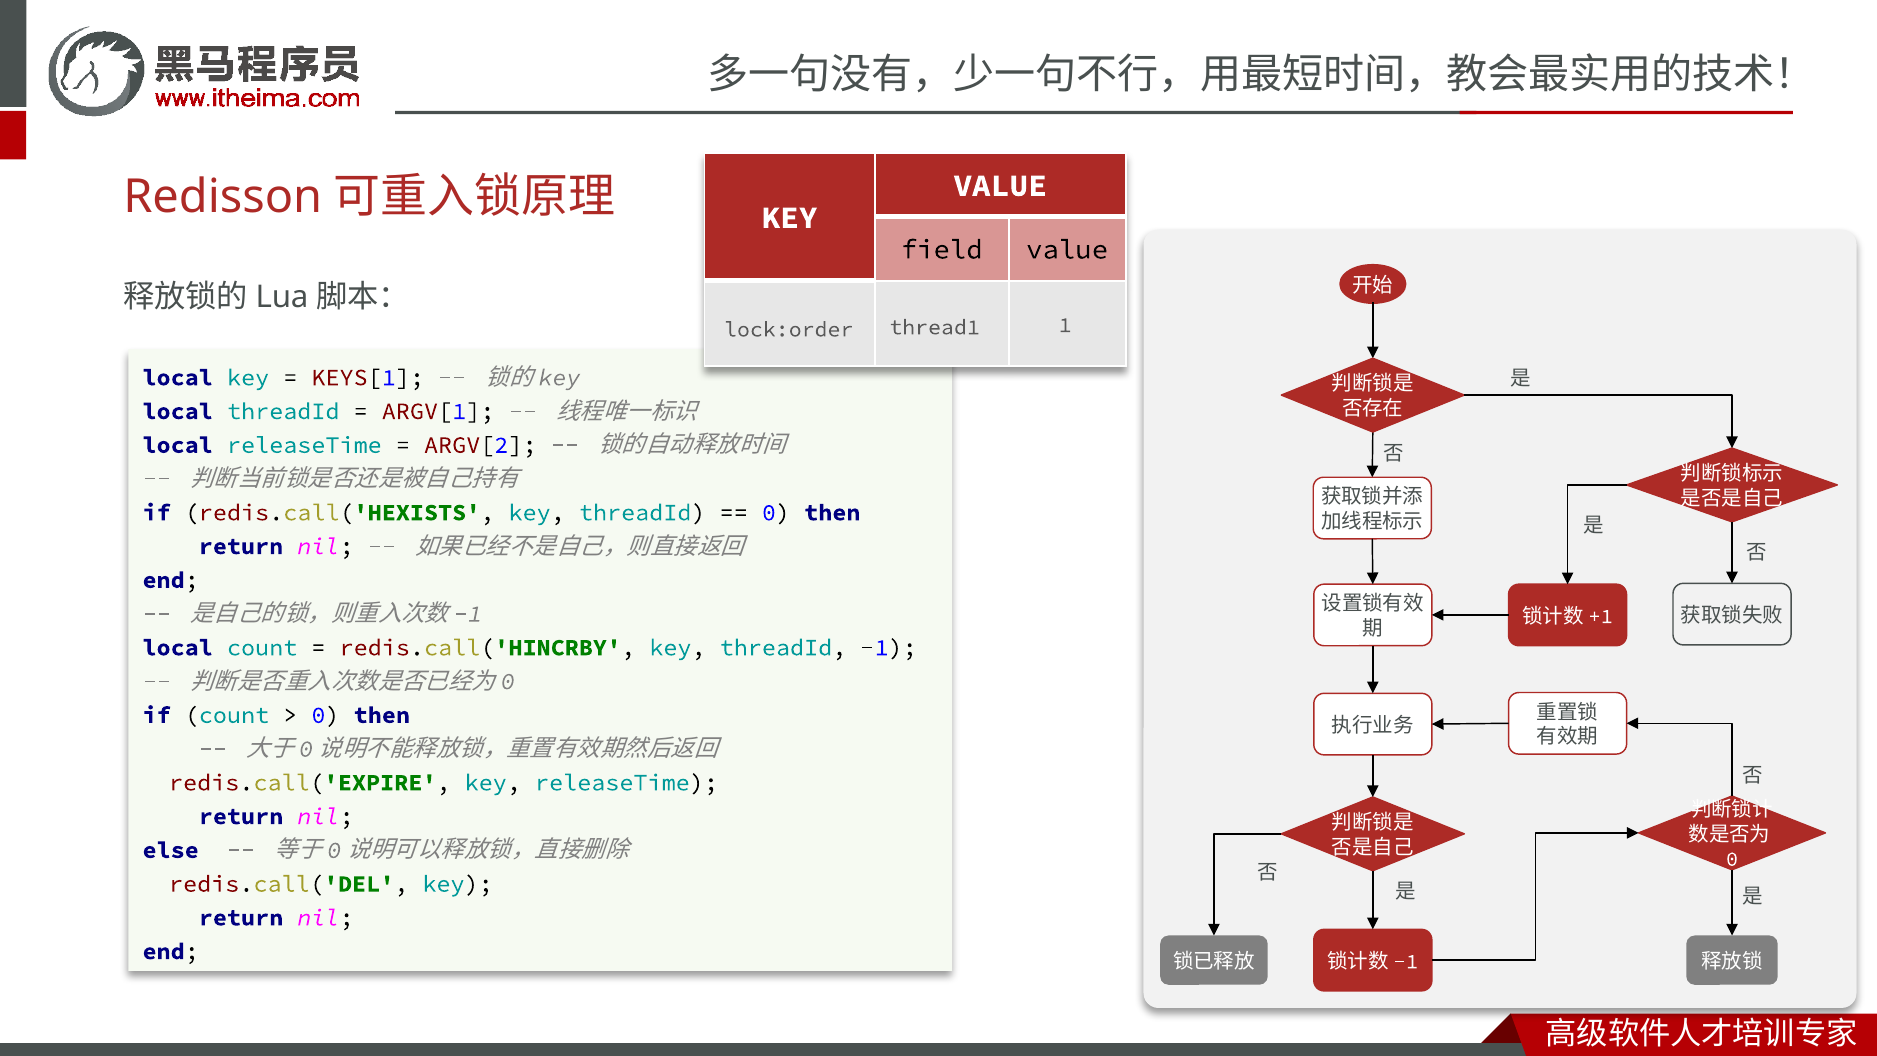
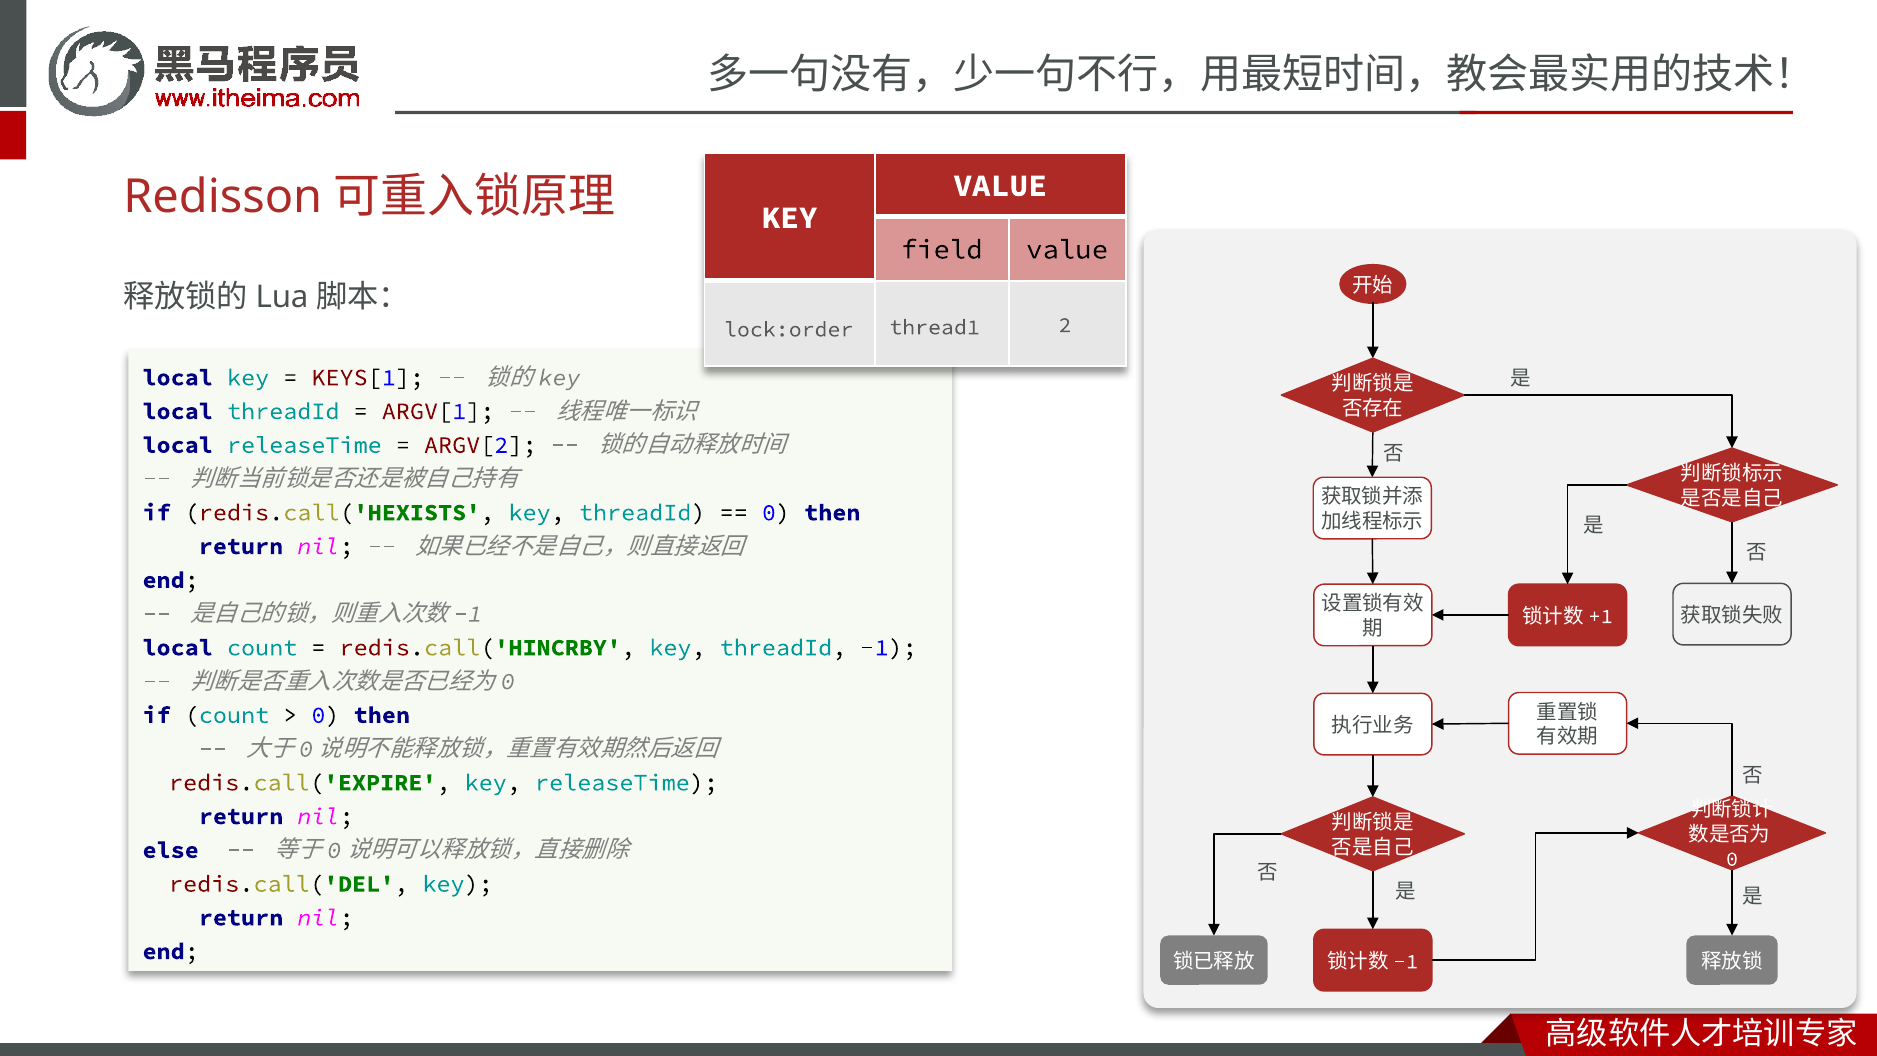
1: 1 -> 2
